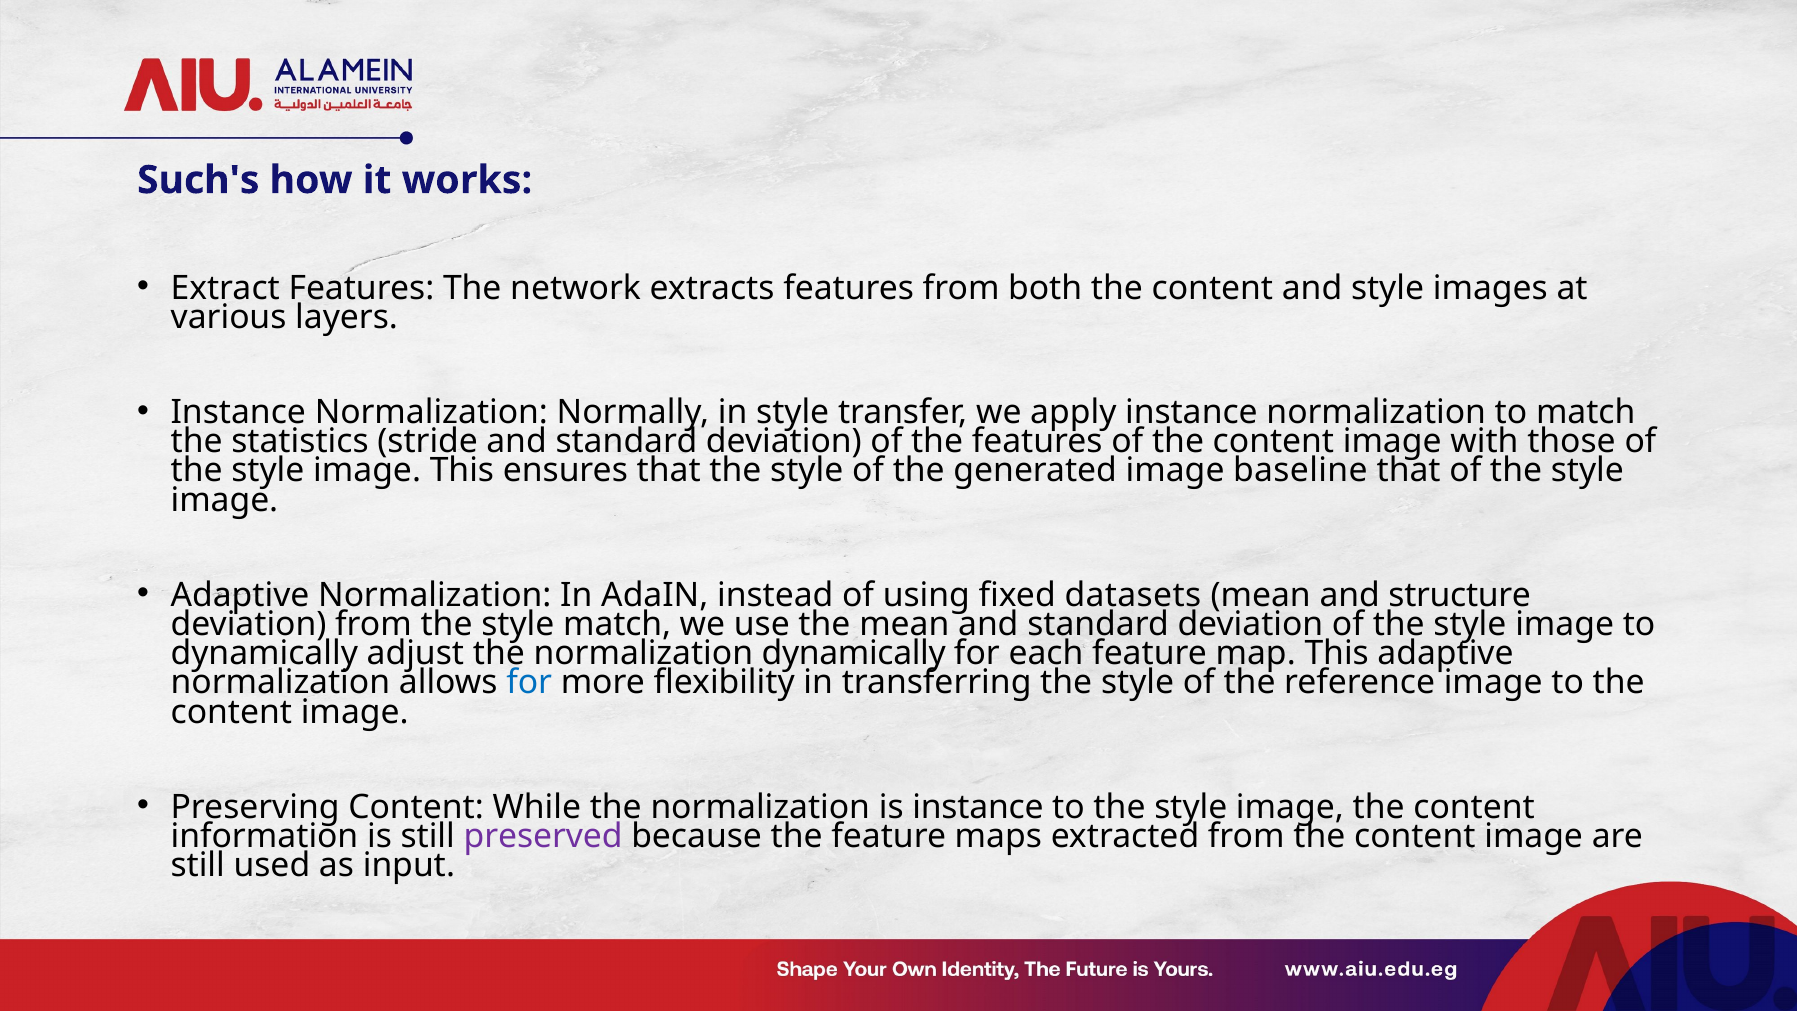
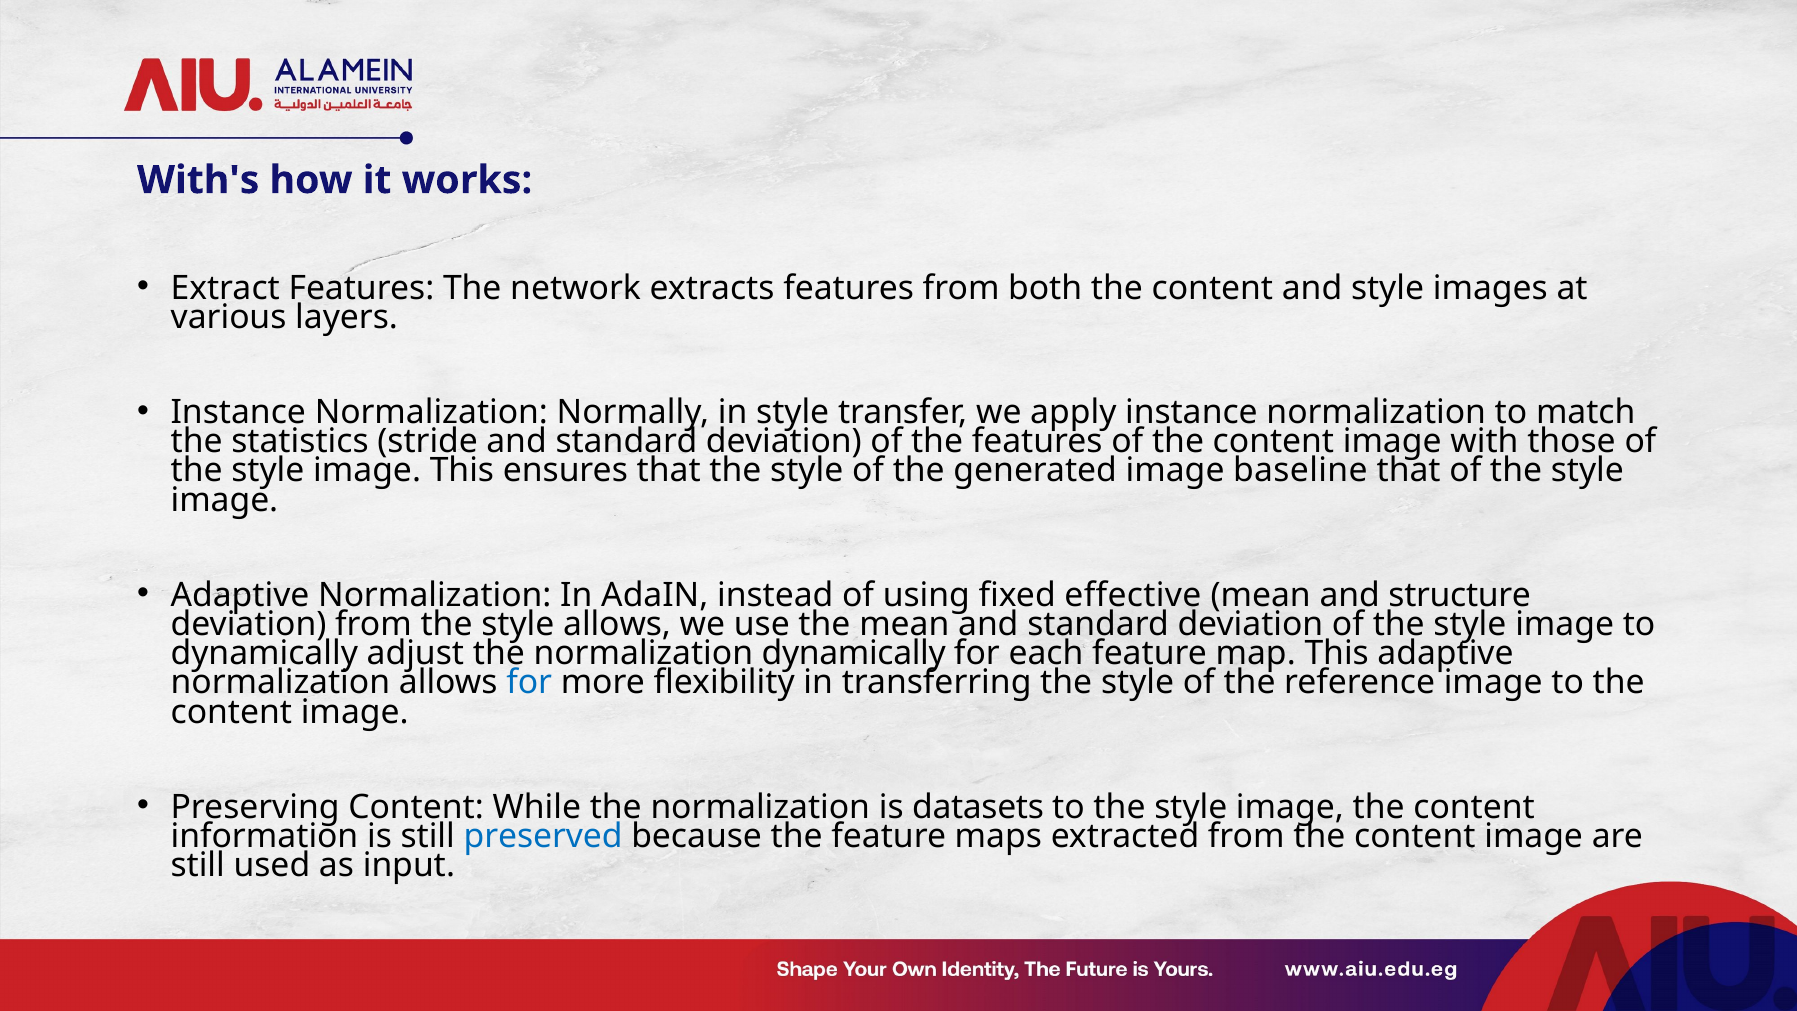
Such's: Such's -> With's
datasets: datasets -> effective
style match: match -> allows
is instance: instance -> datasets
preserved colour: purple -> blue
